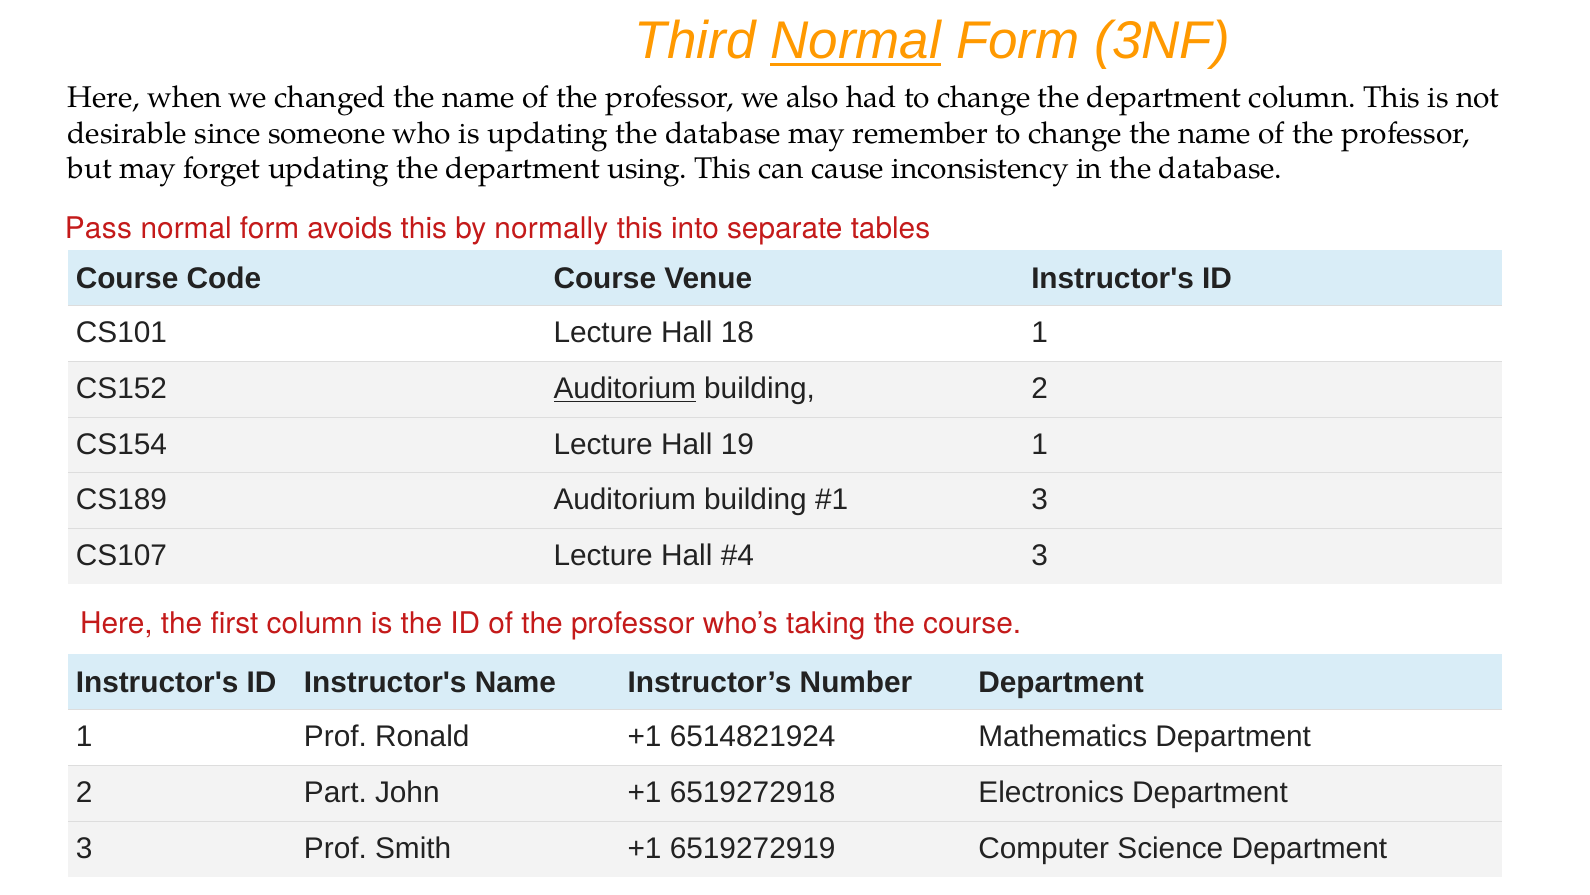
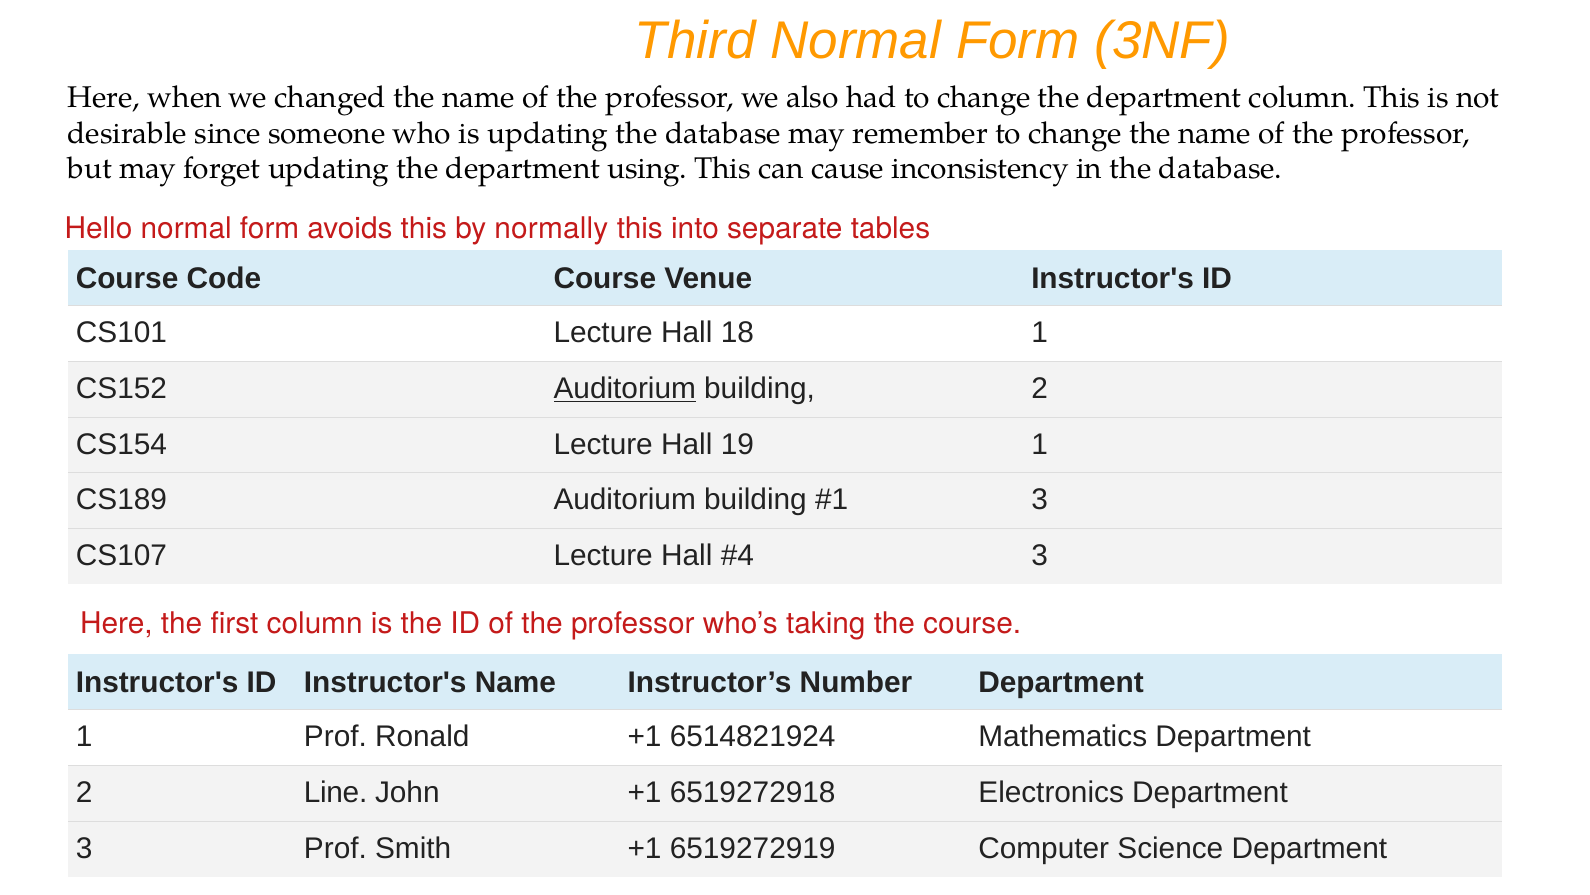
Normal at (856, 41) underline: present -> none
Pass: Pass -> Hello
Part: Part -> Line
